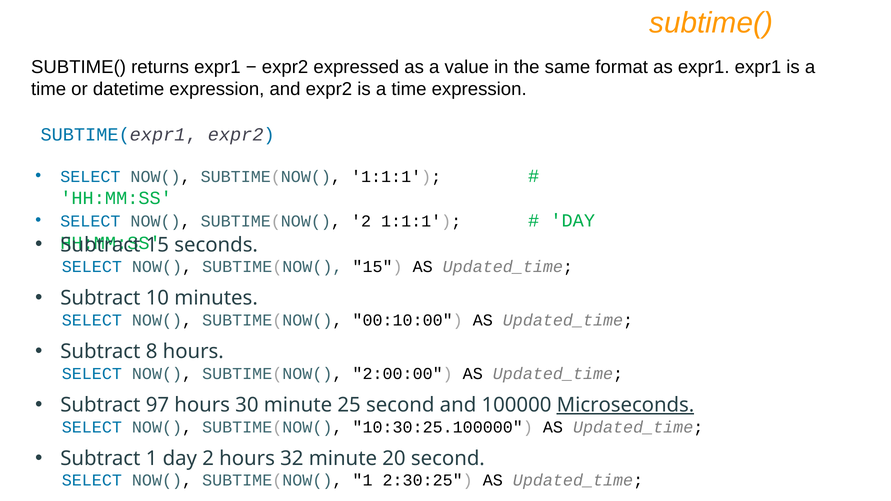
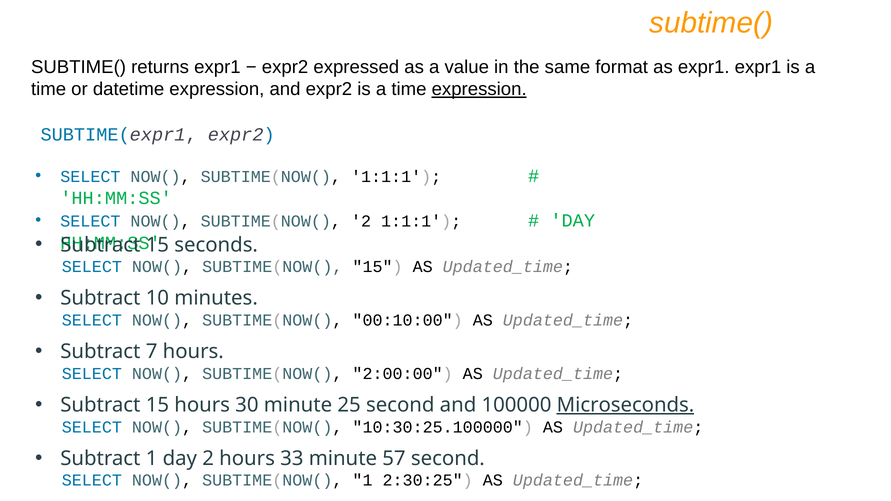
expression at (479, 89) underline: none -> present
8: 8 -> 7
97 at (157, 405): 97 -> 15
32: 32 -> 33
20: 20 -> 57
